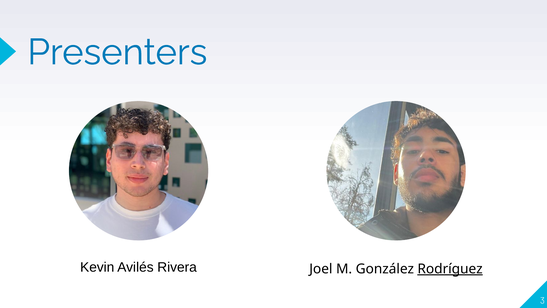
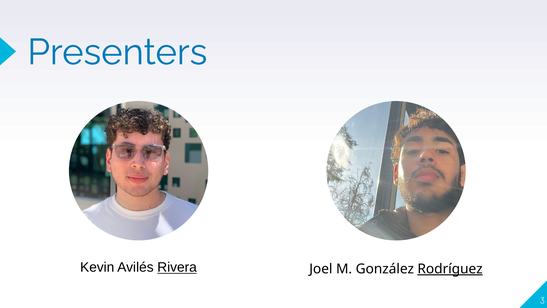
Rivera underline: none -> present
